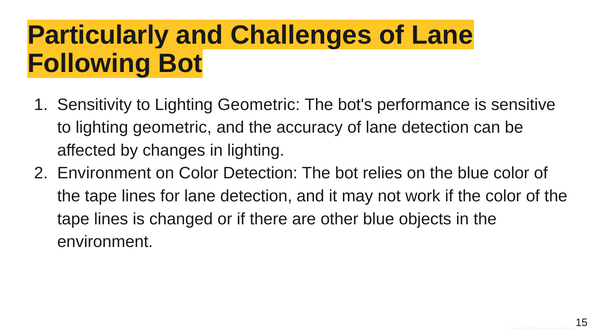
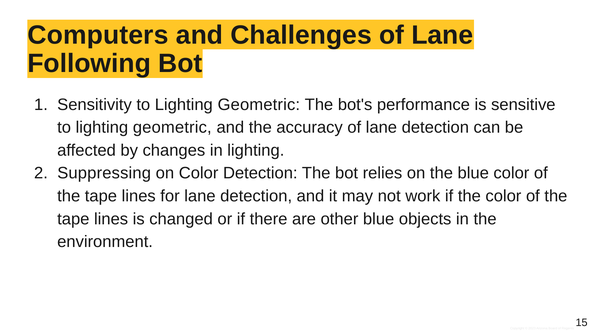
Particularly: Particularly -> Computers
Environment at (104, 173): Environment -> Suppressing
